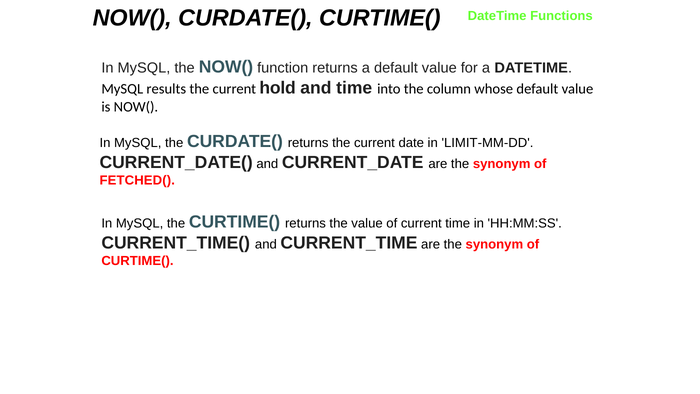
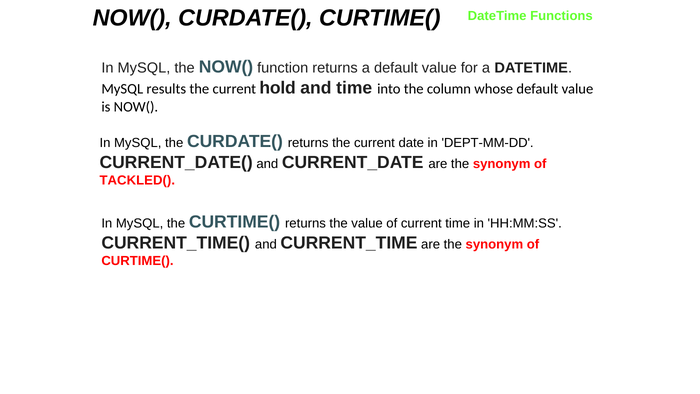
LIMIT-MM-DD: LIMIT-MM-DD -> DEPT-MM-DD
FETCHED(: FETCHED( -> TACKLED(
